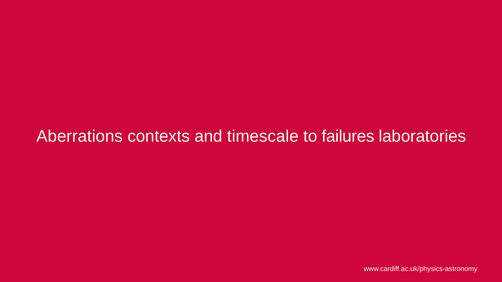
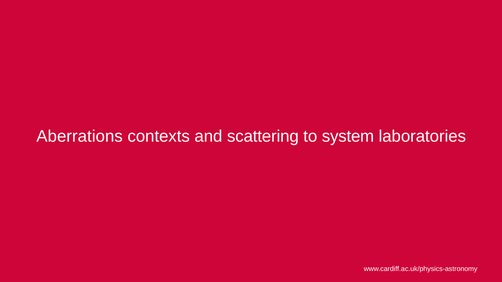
timescale: timescale -> scattering
failures: failures -> system
